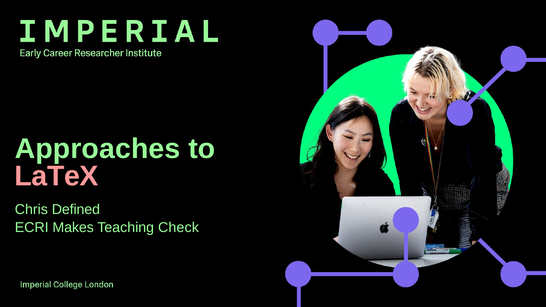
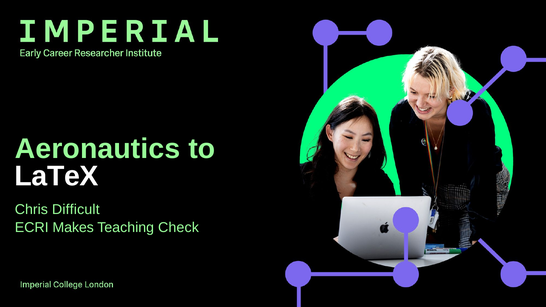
Approaches: Approaches -> Aeronautics
LaTeX colour: pink -> white
Defined: Defined -> Difficult
